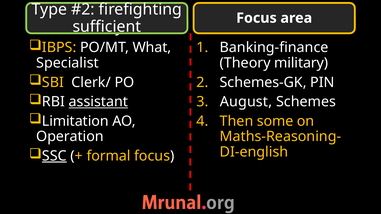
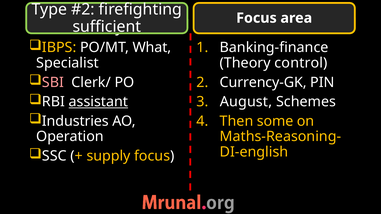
military: military -> control
SBI colour: yellow -> pink
Schemes-GK: Schemes-GK -> Currency-GK
Limitation: Limitation -> Industries
SSC underline: present -> none
formal: formal -> supply
